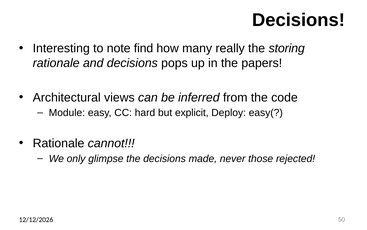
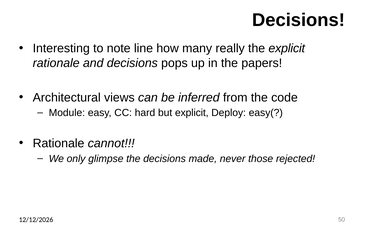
find: find -> line
the storing: storing -> explicit
